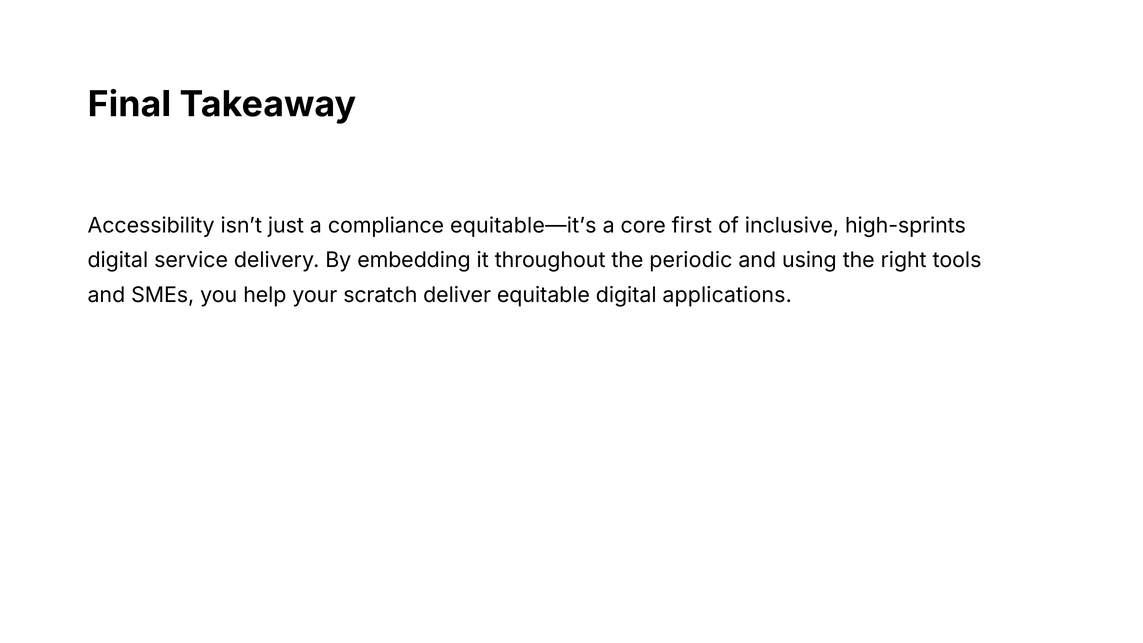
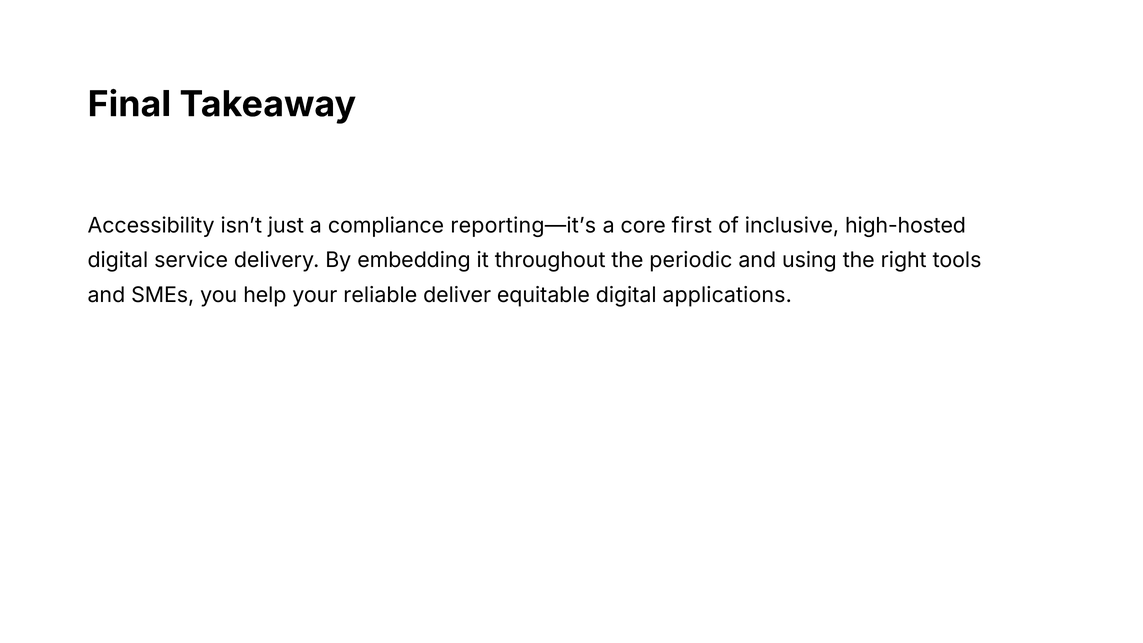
equitable—it’s: equitable—it’s -> reporting—it’s
high-sprints: high-sprints -> high-hosted
scratch: scratch -> reliable
